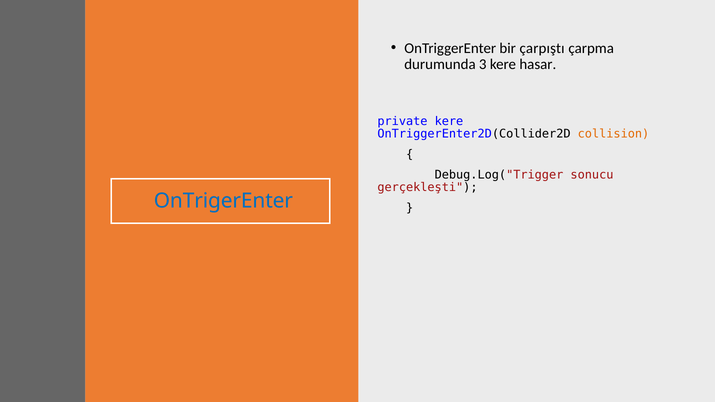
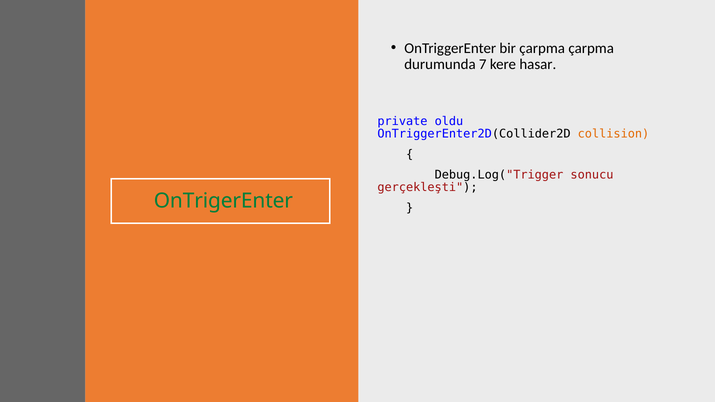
bir çarpıştı: çarpıştı -> çarpma
3: 3 -> 7
private kere: kere -> oldu
OnTrigerEnter colour: blue -> green
